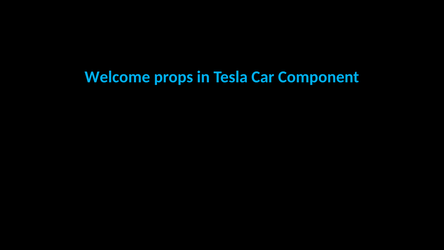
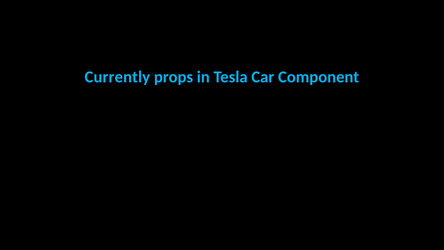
Welcome: Welcome -> Currently
